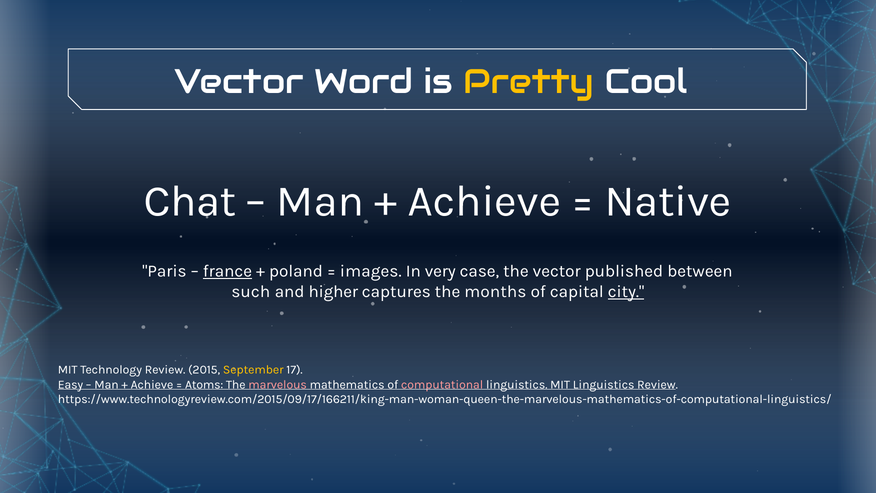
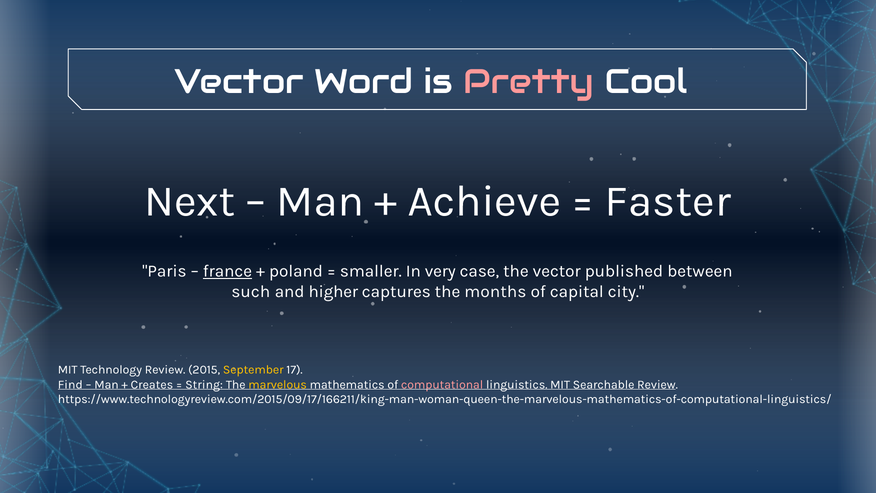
Pretty colour: yellow -> pink
Chat: Chat -> Next
Native: Native -> Faster
images: images -> smaller
city underline: present -> none
Easy: Easy -> Find
Achieve at (152, 384): Achieve -> Creates
Atoms: Atoms -> String
marvelous colour: pink -> yellow
MIT Linguistics: Linguistics -> Searchable
